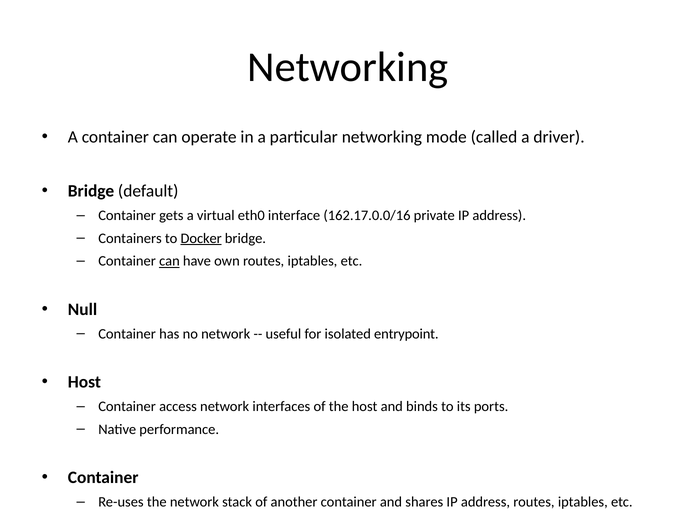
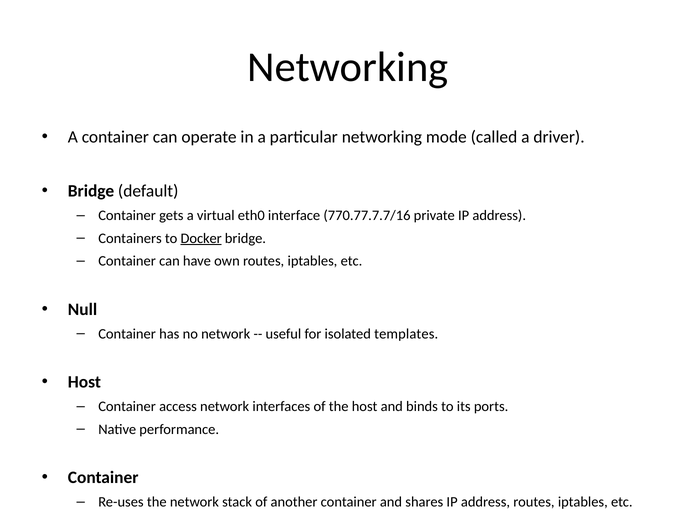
162.17.0.0/16: 162.17.0.0/16 -> 770.77.7.7/16
can at (169, 261) underline: present -> none
entrypoint: entrypoint -> templates
